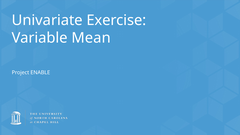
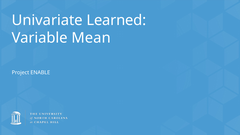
Exercise: Exercise -> Learned
